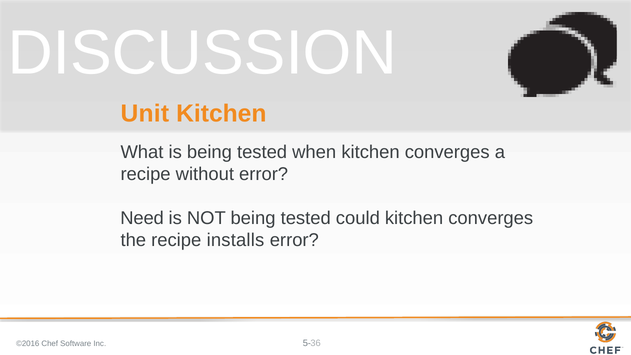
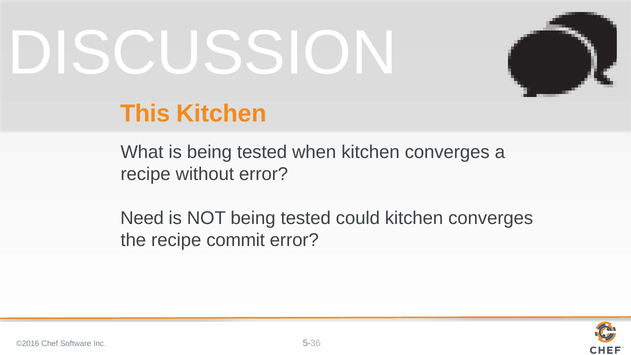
Unit: Unit -> This
installs: installs -> commit
